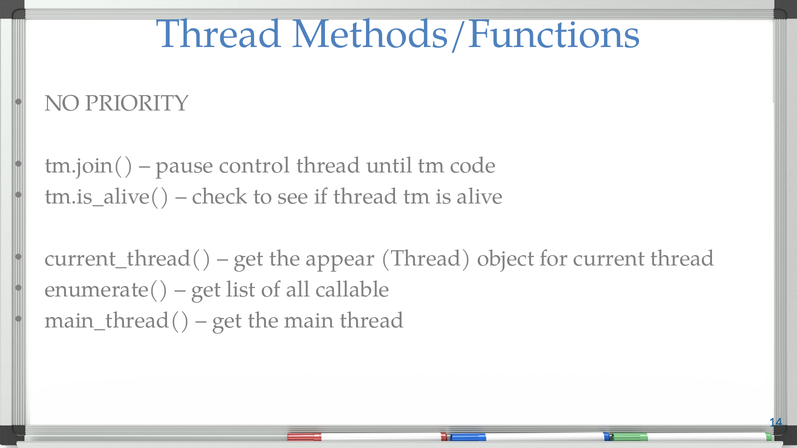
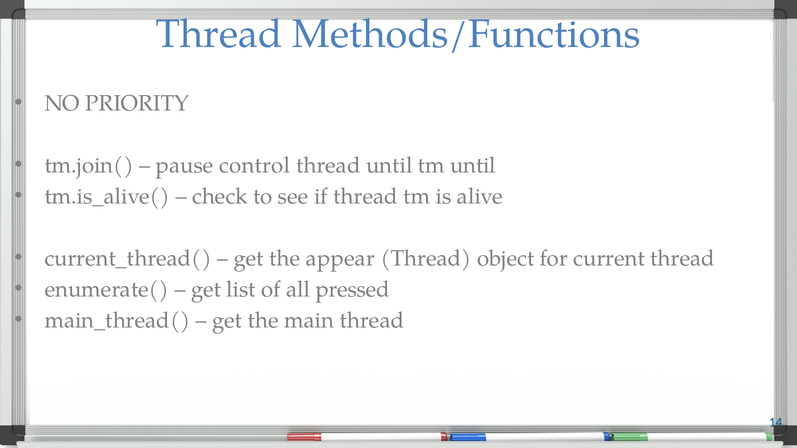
tm code: code -> until
callable: callable -> pressed
